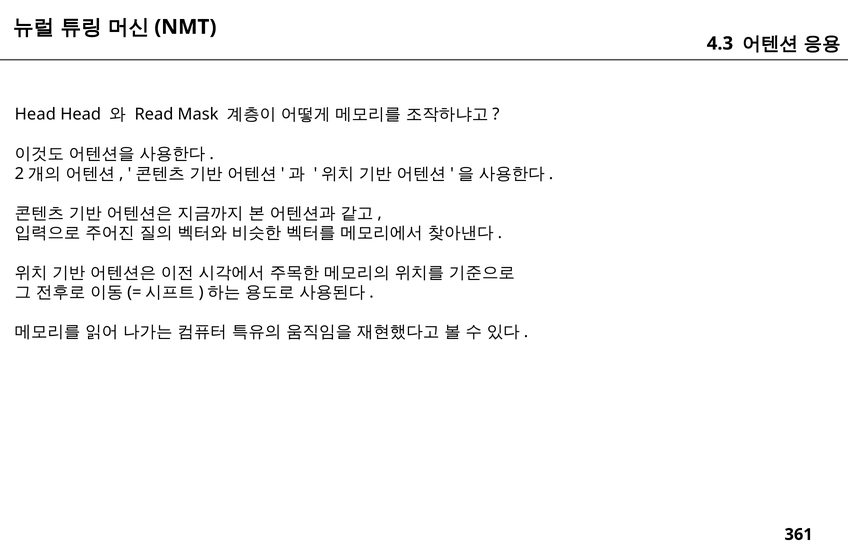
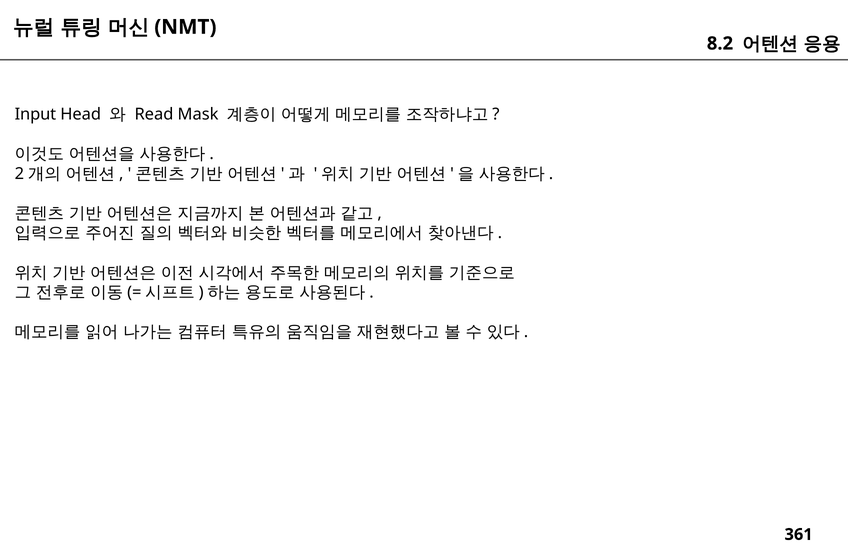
4.3: 4.3 -> 8.2
Head at (35, 114): Head -> Input
